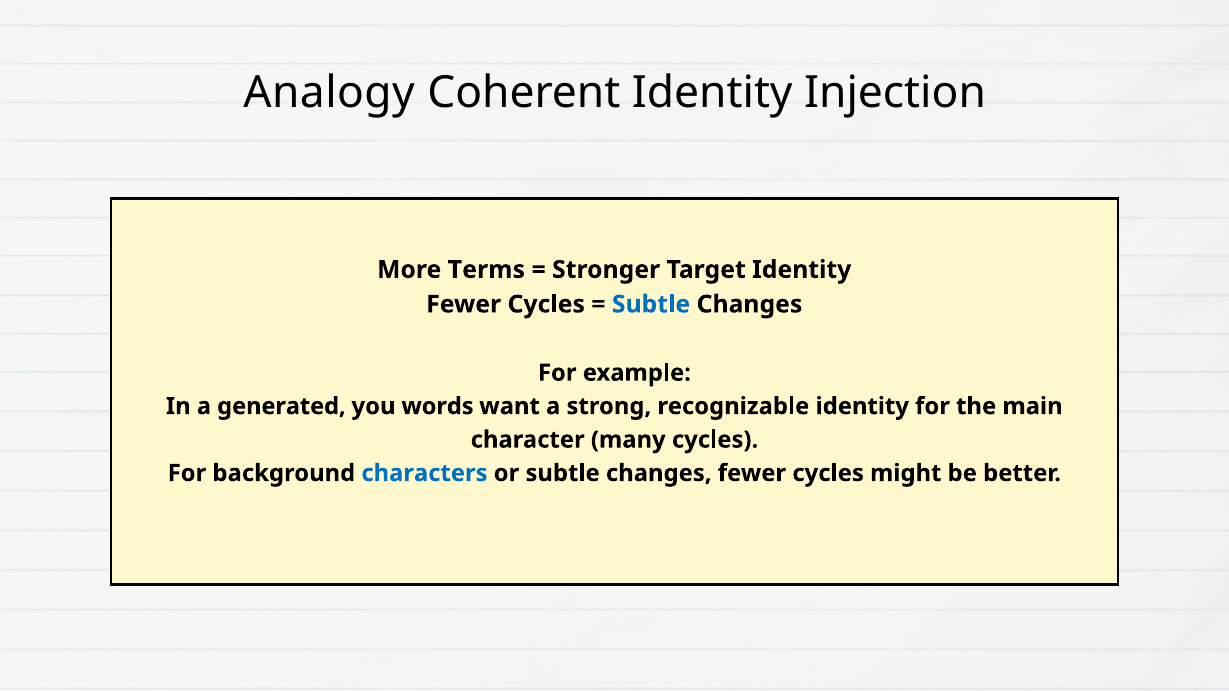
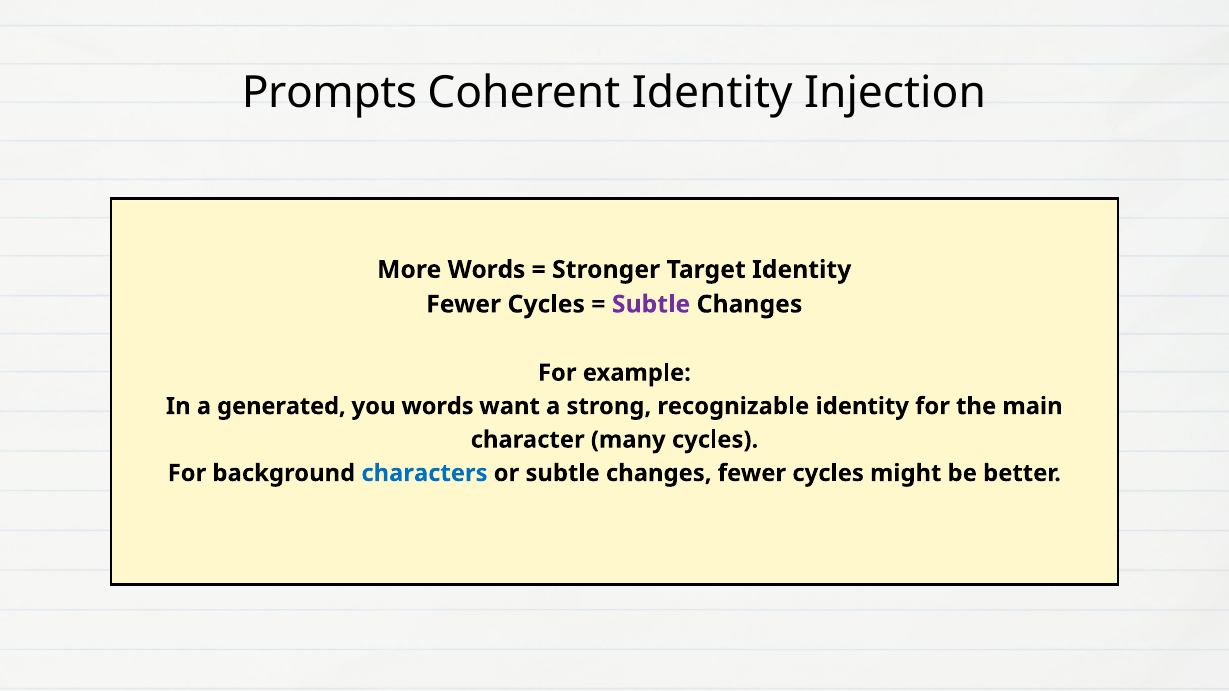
Analogy: Analogy -> Prompts
More Terms: Terms -> Words
Subtle at (651, 304) colour: blue -> purple
